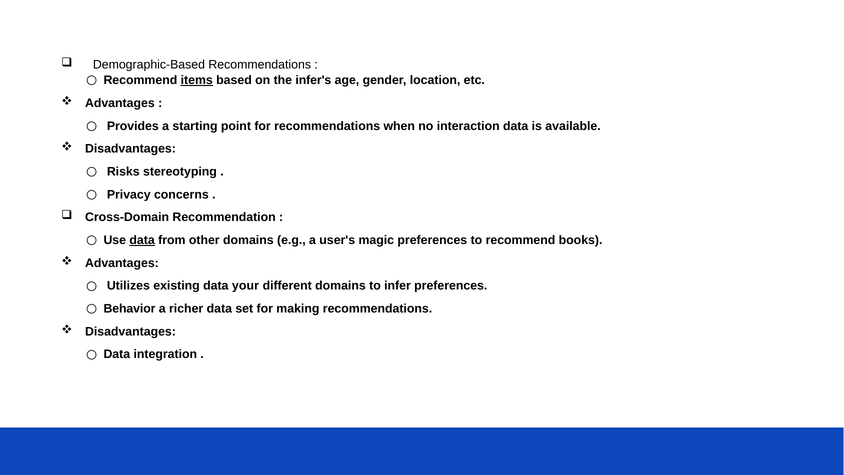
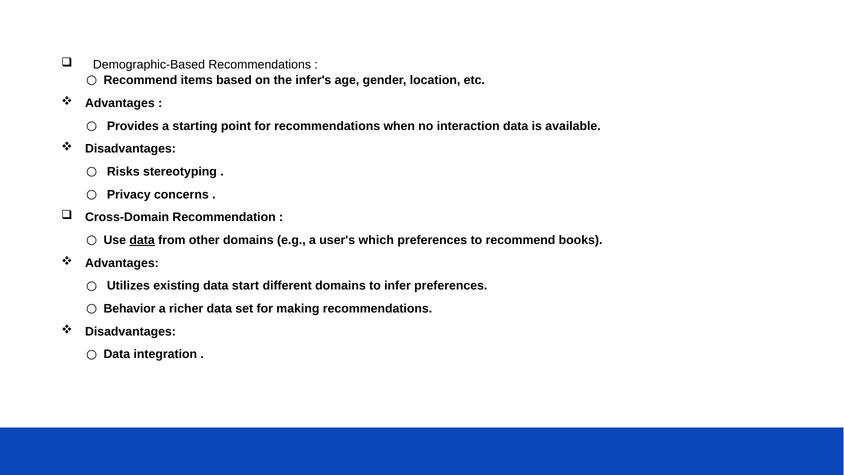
items underline: present -> none
magic: magic -> which
your: your -> start
